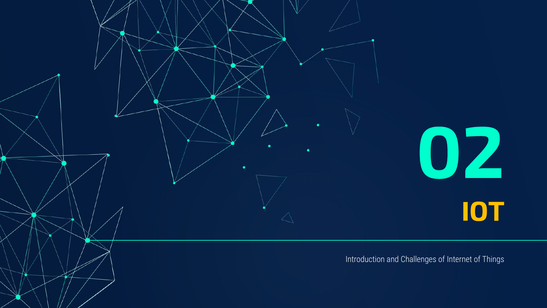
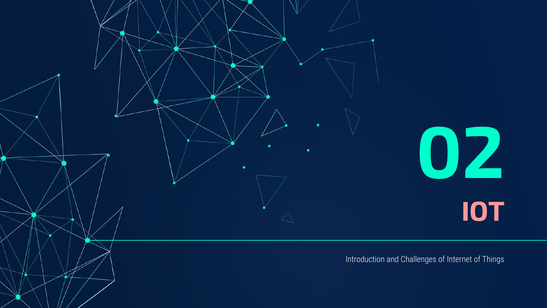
IOT colour: yellow -> pink
